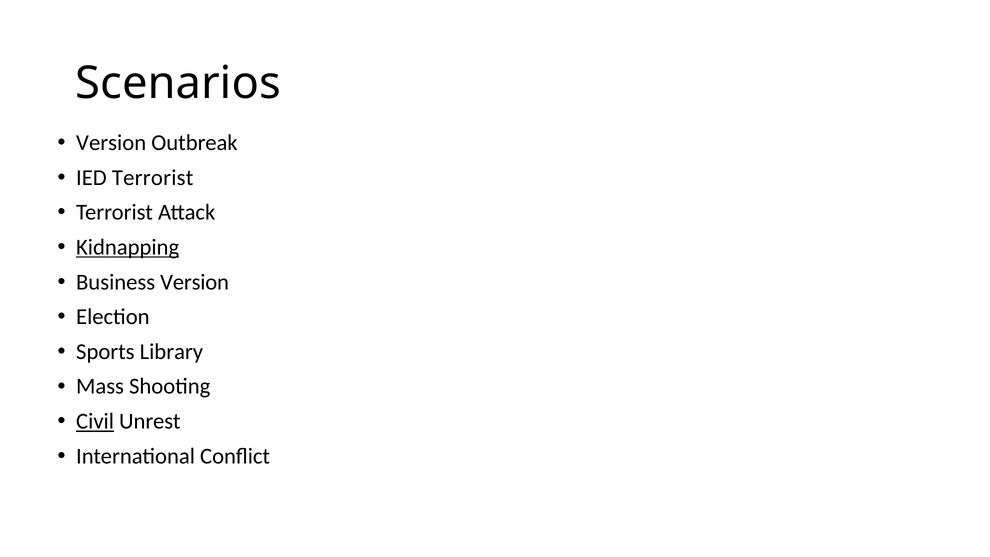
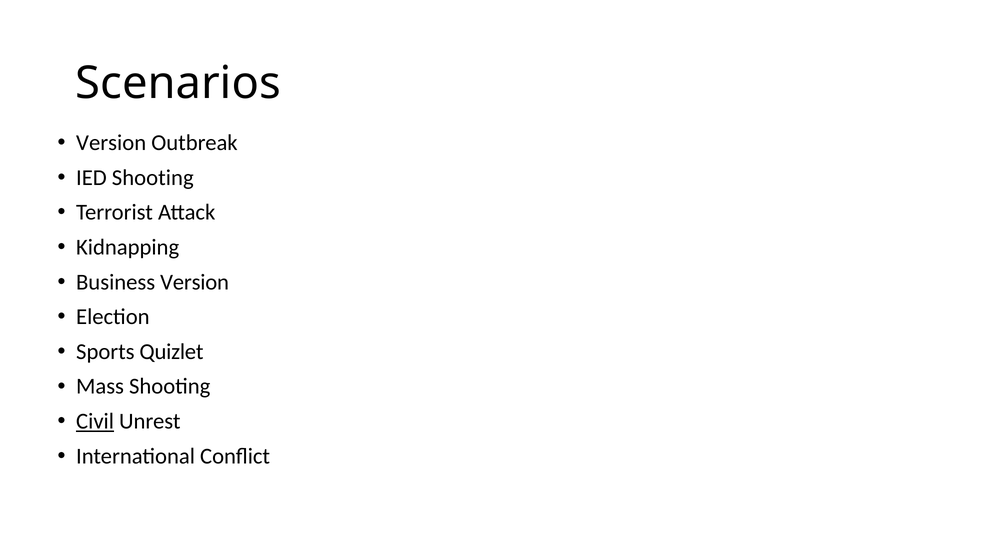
IED Terrorist: Terrorist -> Shooting
Kidnapping underline: present -> none
Library: Library -> Quizlet
